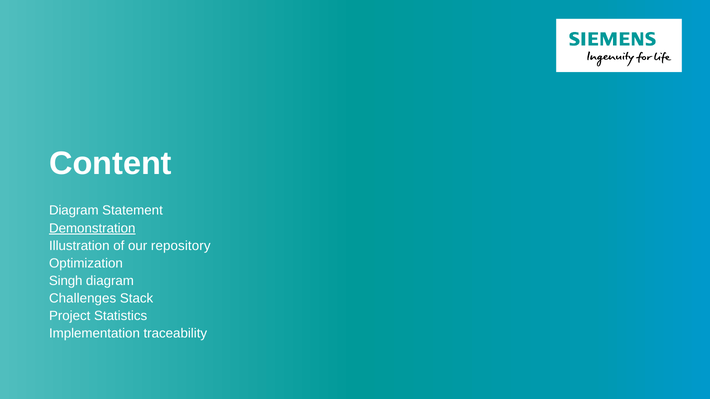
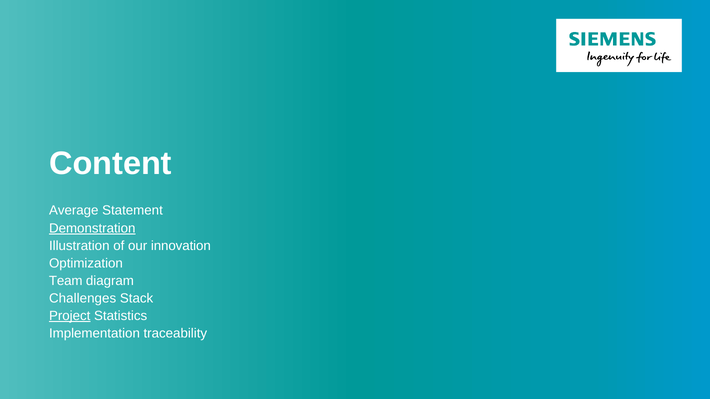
Diagram at (74, 211): Diagram -> Average
repository: repository -> innovation
Singh: Singh -> Team
Project underline: none -> present
